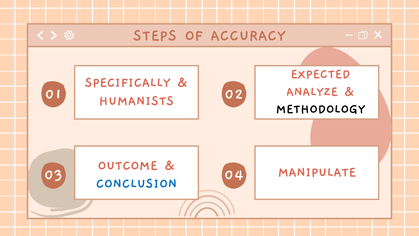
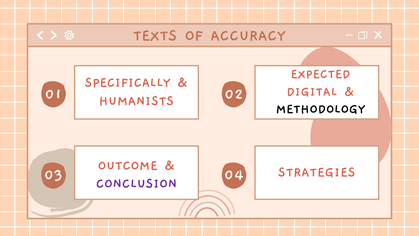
STEPS: STEPS -> TEXTS
ANALYZE: ANALYZE -> DIGITAL
MANIPULATE: MANIPULATE -> STRATEGIES
CONCLUSION colour: blue -> purple
